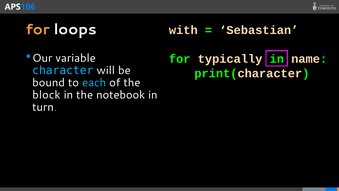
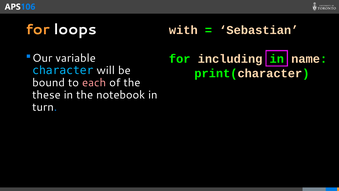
typically: typically -> including
each colour: light blue -> pink
block: block -> these
